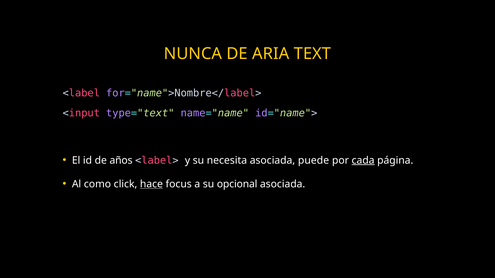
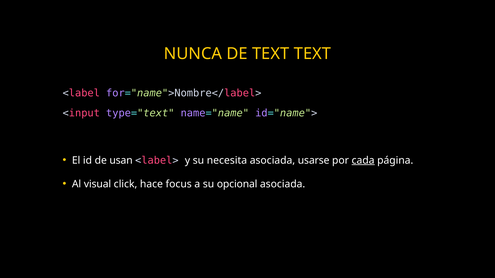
DE ARIA: ARIA -> TEXT
años: años -> usan
puede: puede -> usarse
como: como -> visual
hace underline: present -> none
